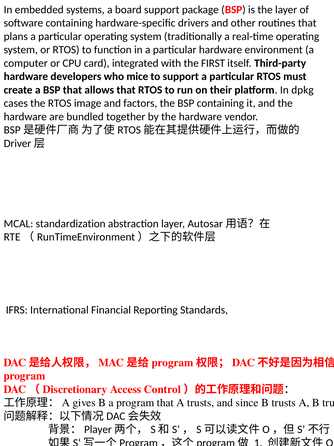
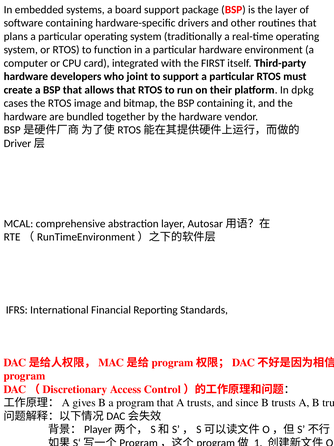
mice: mice -> joint
factors: factors -> bitmap
standardization: standardization -> comprehensive
